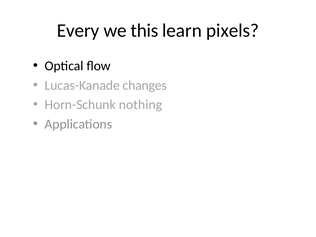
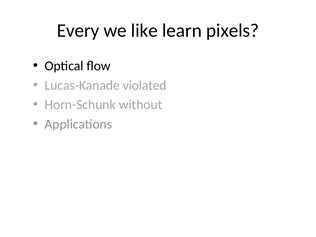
this: this -> like
changes: changes -> violated
nothing: nothing -> without
